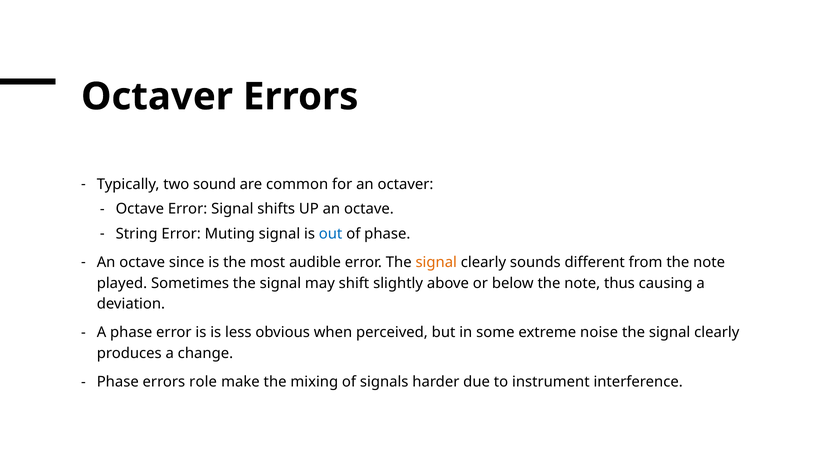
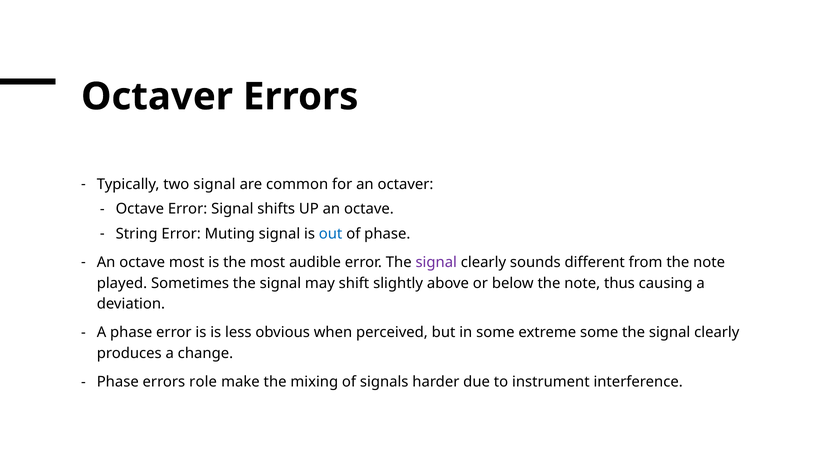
two sound: sound -> signal
octave since: since -> most
signal at (436, 263) colour: orange -> purple
extreme noise: noise -> some
